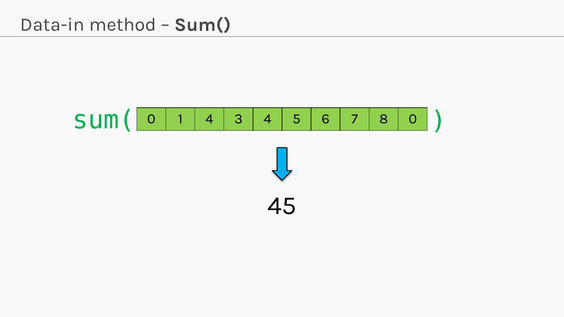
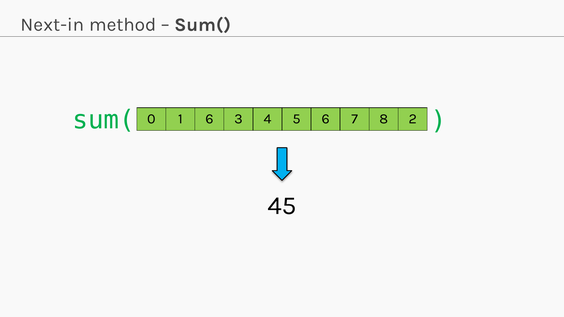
Data-in: Data-in -> Next-in
1 4: 4 -> 6
8 0: 0 -> 2
